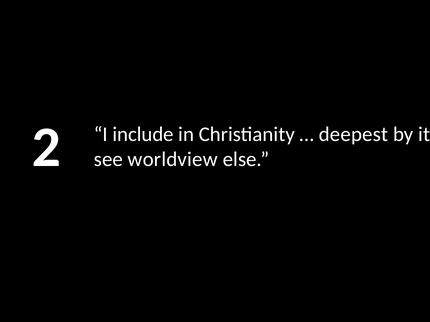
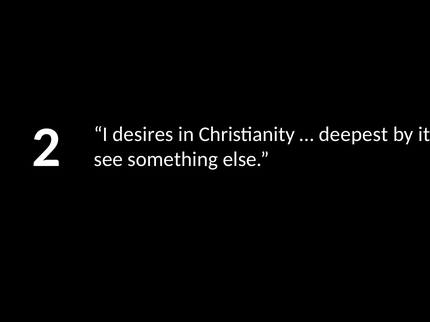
include: include -> desires
worldview: worldview -> something
